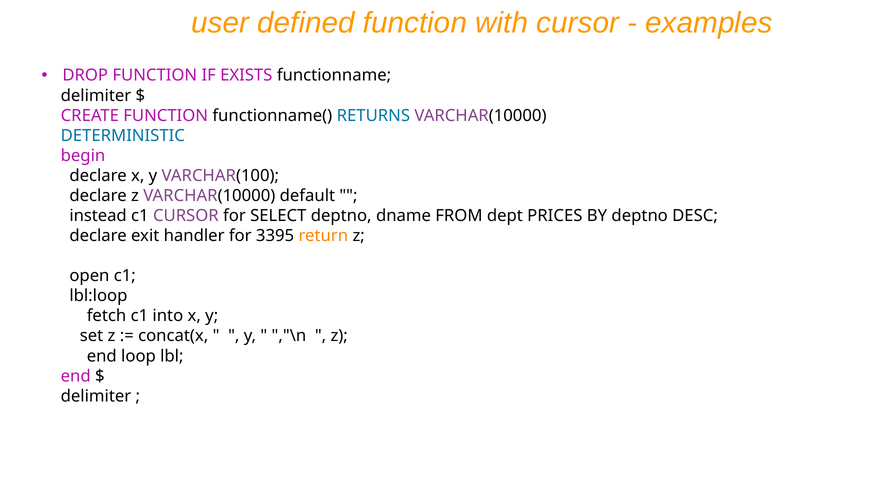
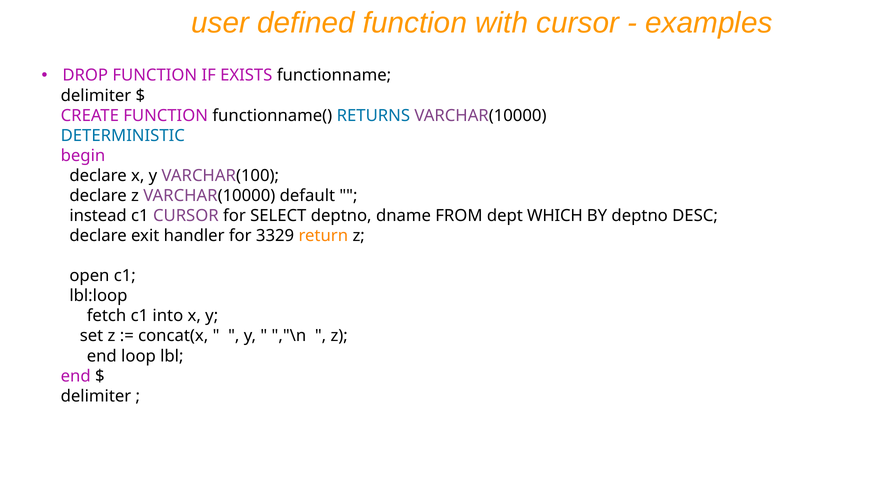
PRICES: PRICES -> WHICH
3395: 3395 -> 3329
